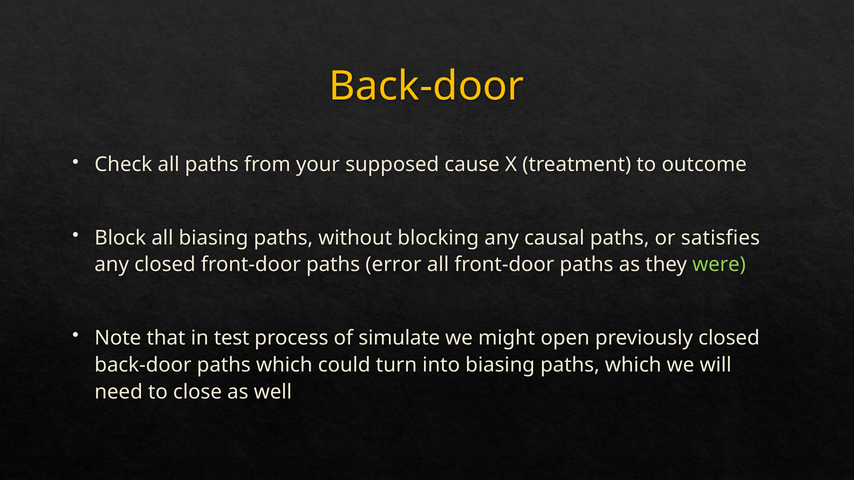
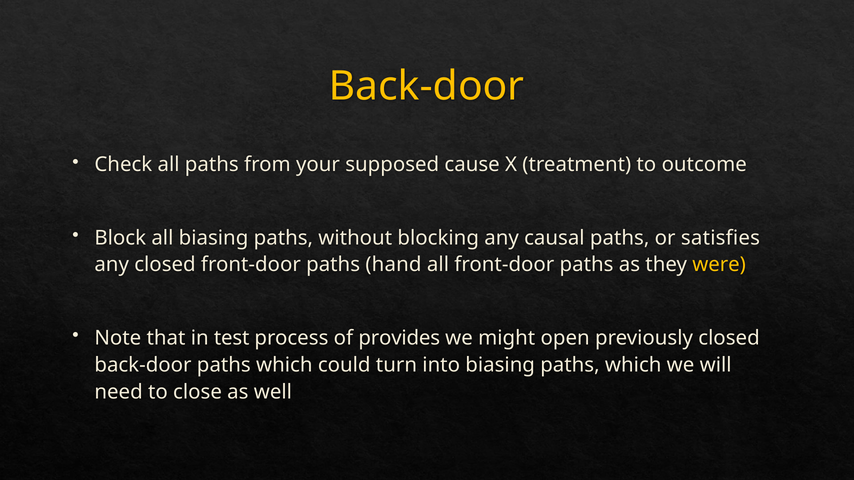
error: error -> hand
were colour: light green -> yellow
simulate: simulate -> provides
